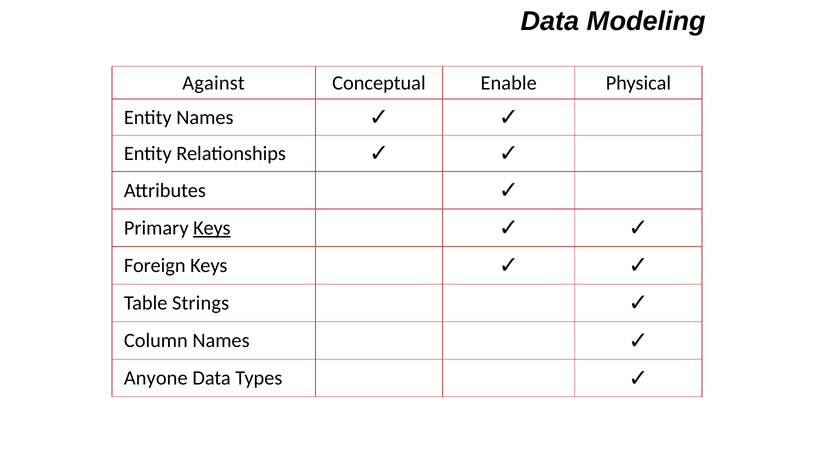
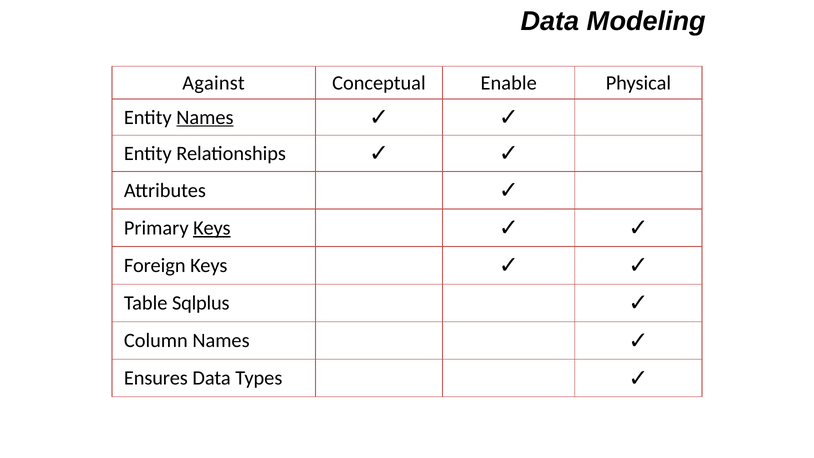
Names at (205, 117) underline: none -> present
Strings: Strings -> Sqlplus
Anyone: Anyone -> Ensures
